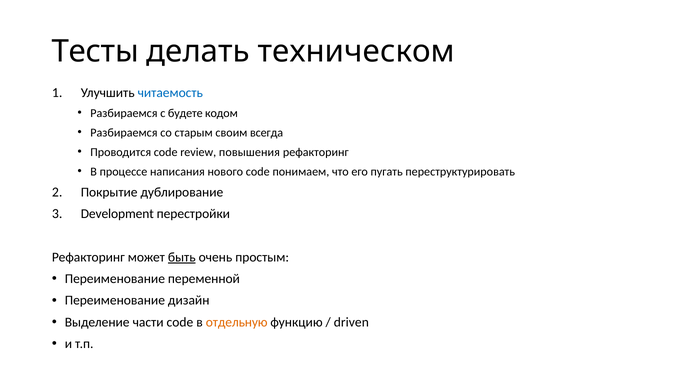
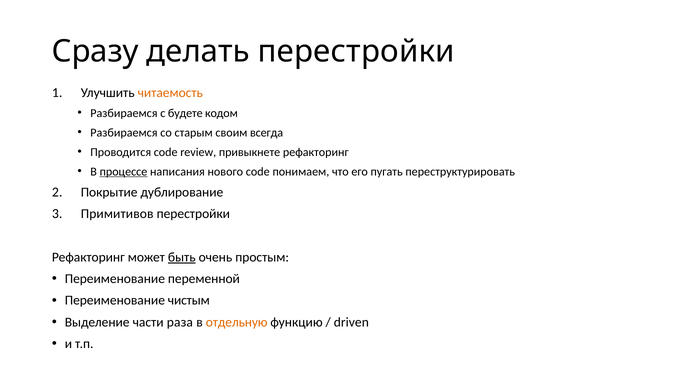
Тесты: Тесты -> Сразу
делать техническом: техническом -> перестройки
читаемость colour: blue -> orange
повышения: повышения -> привыкнете
процессе underline: none -> present
Development: Development -> Примитивов
дизайн: дизайн -> чистым
части code: code -> раза
